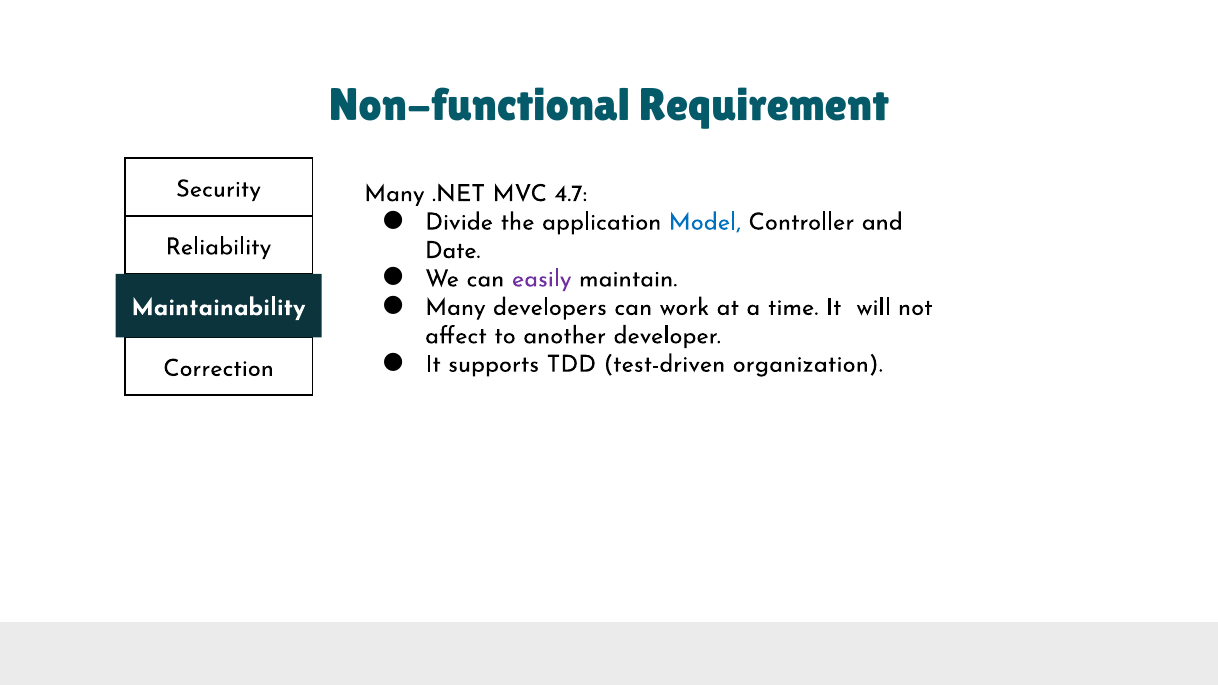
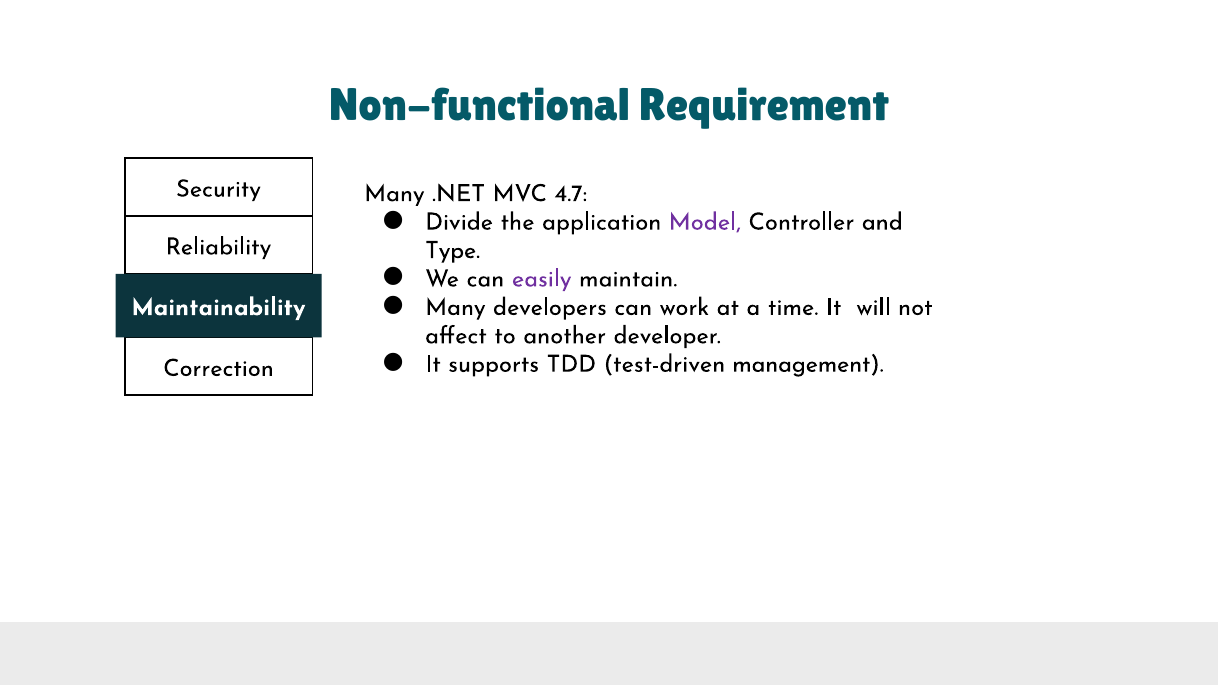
Model colour: blue -> purple
Date: Date -> Type
organization: organization -> management
